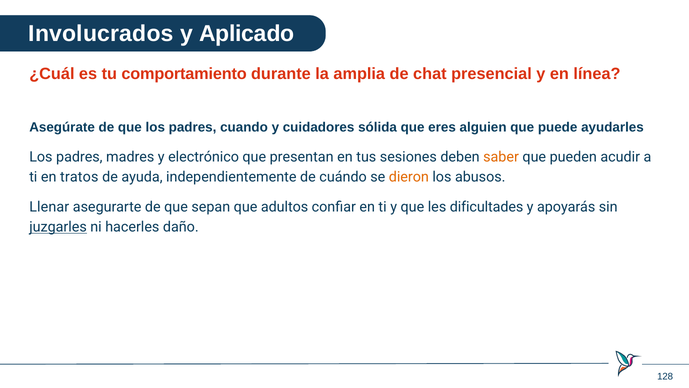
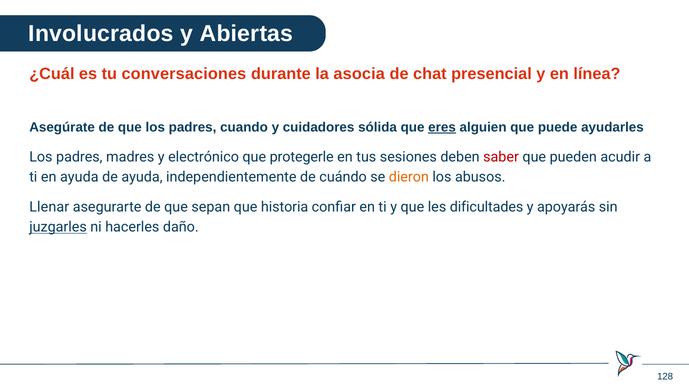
Aplicado: Aplicado -> Abiertas
comportamiento: comportamiento -> conversaciones
amplia: amplia -> asocia
eres underline: none -> present
presentan: presentan -> protegerle
saber colour: orange -> red
en tratos: tratos -> ayuda
adultos: adultos -> historia
